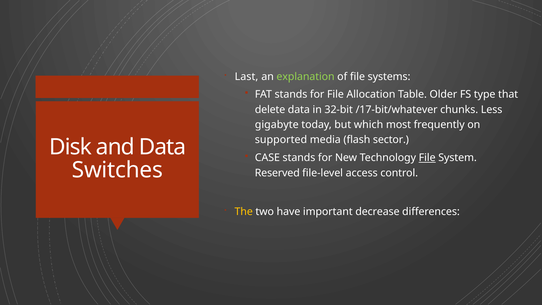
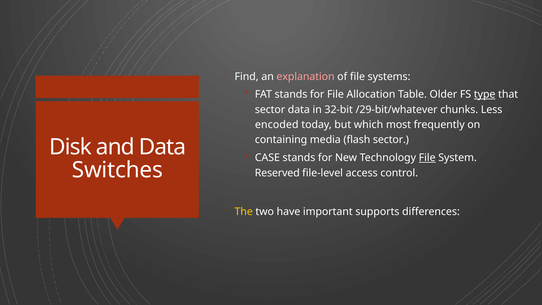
Last: Last -> Find
explanation colour: light green -> pink
type underline: none -> present
delete at (270, 110): delete -> sector
/17-bit/whatever: /17-bit/whatever -> /29-bit/whatever
gigabyte: gigabyte -> encoded
supported: supported -> containing
decrease: decrease -> supports
